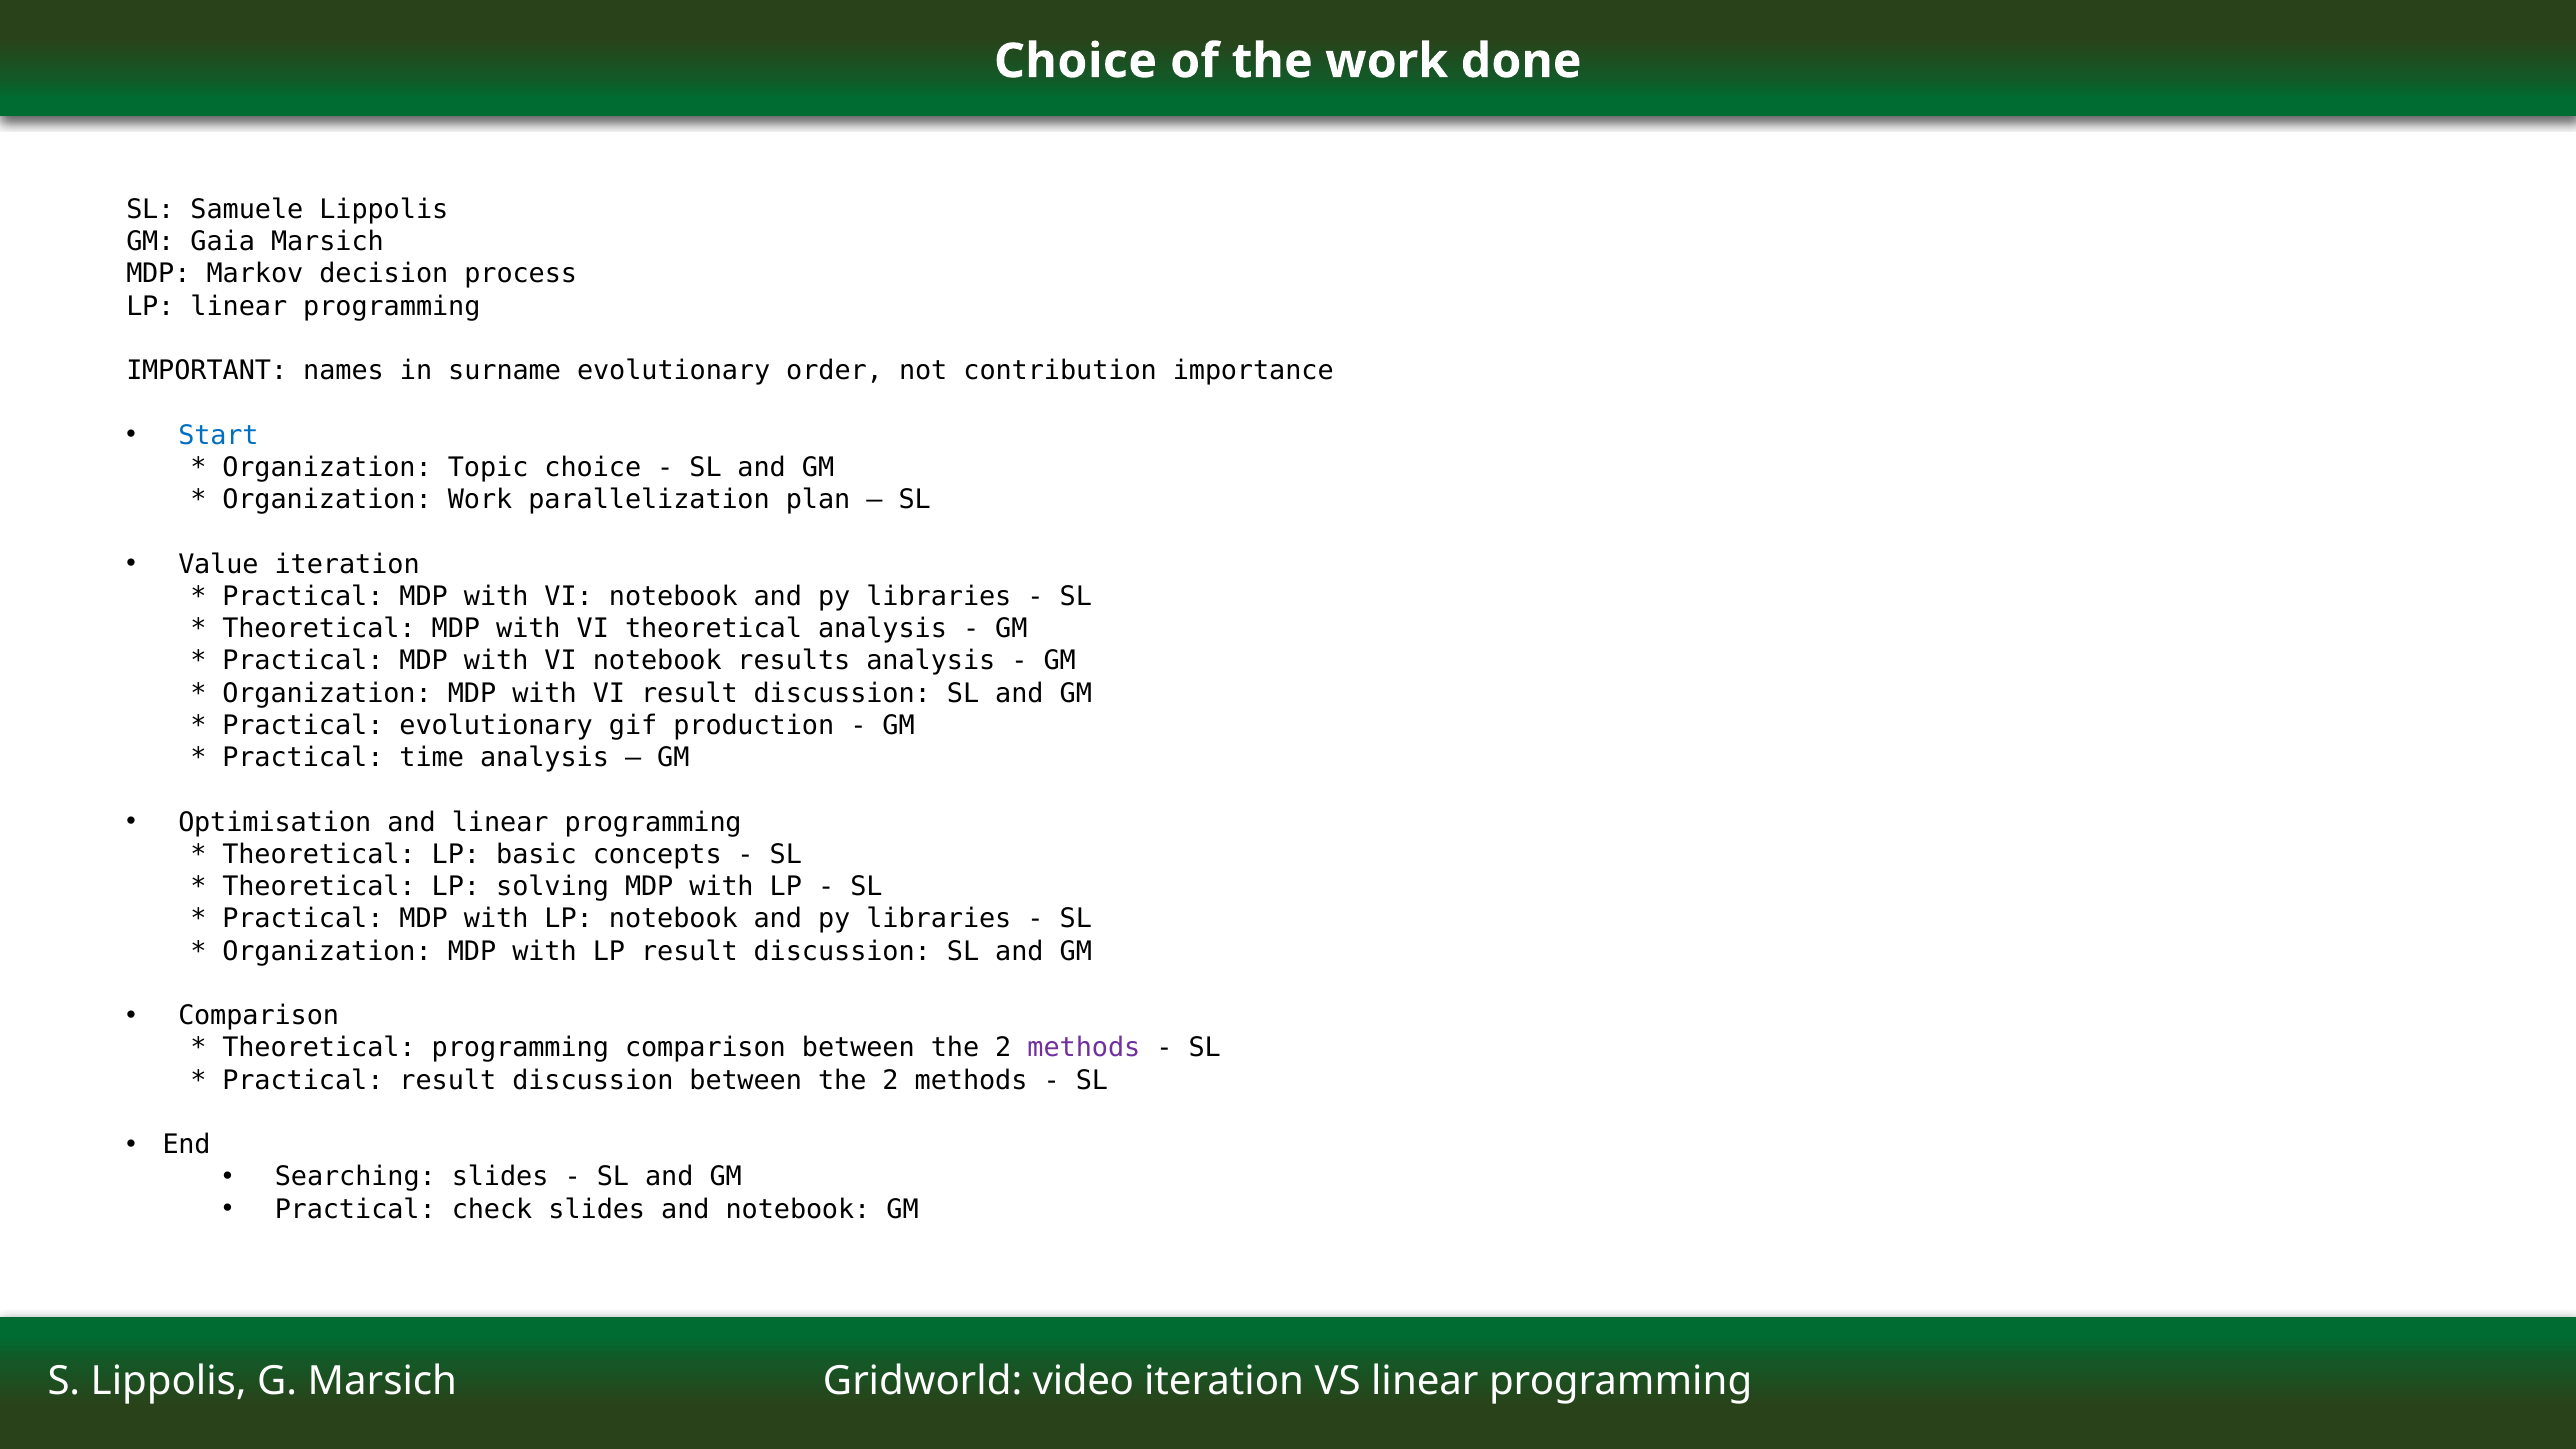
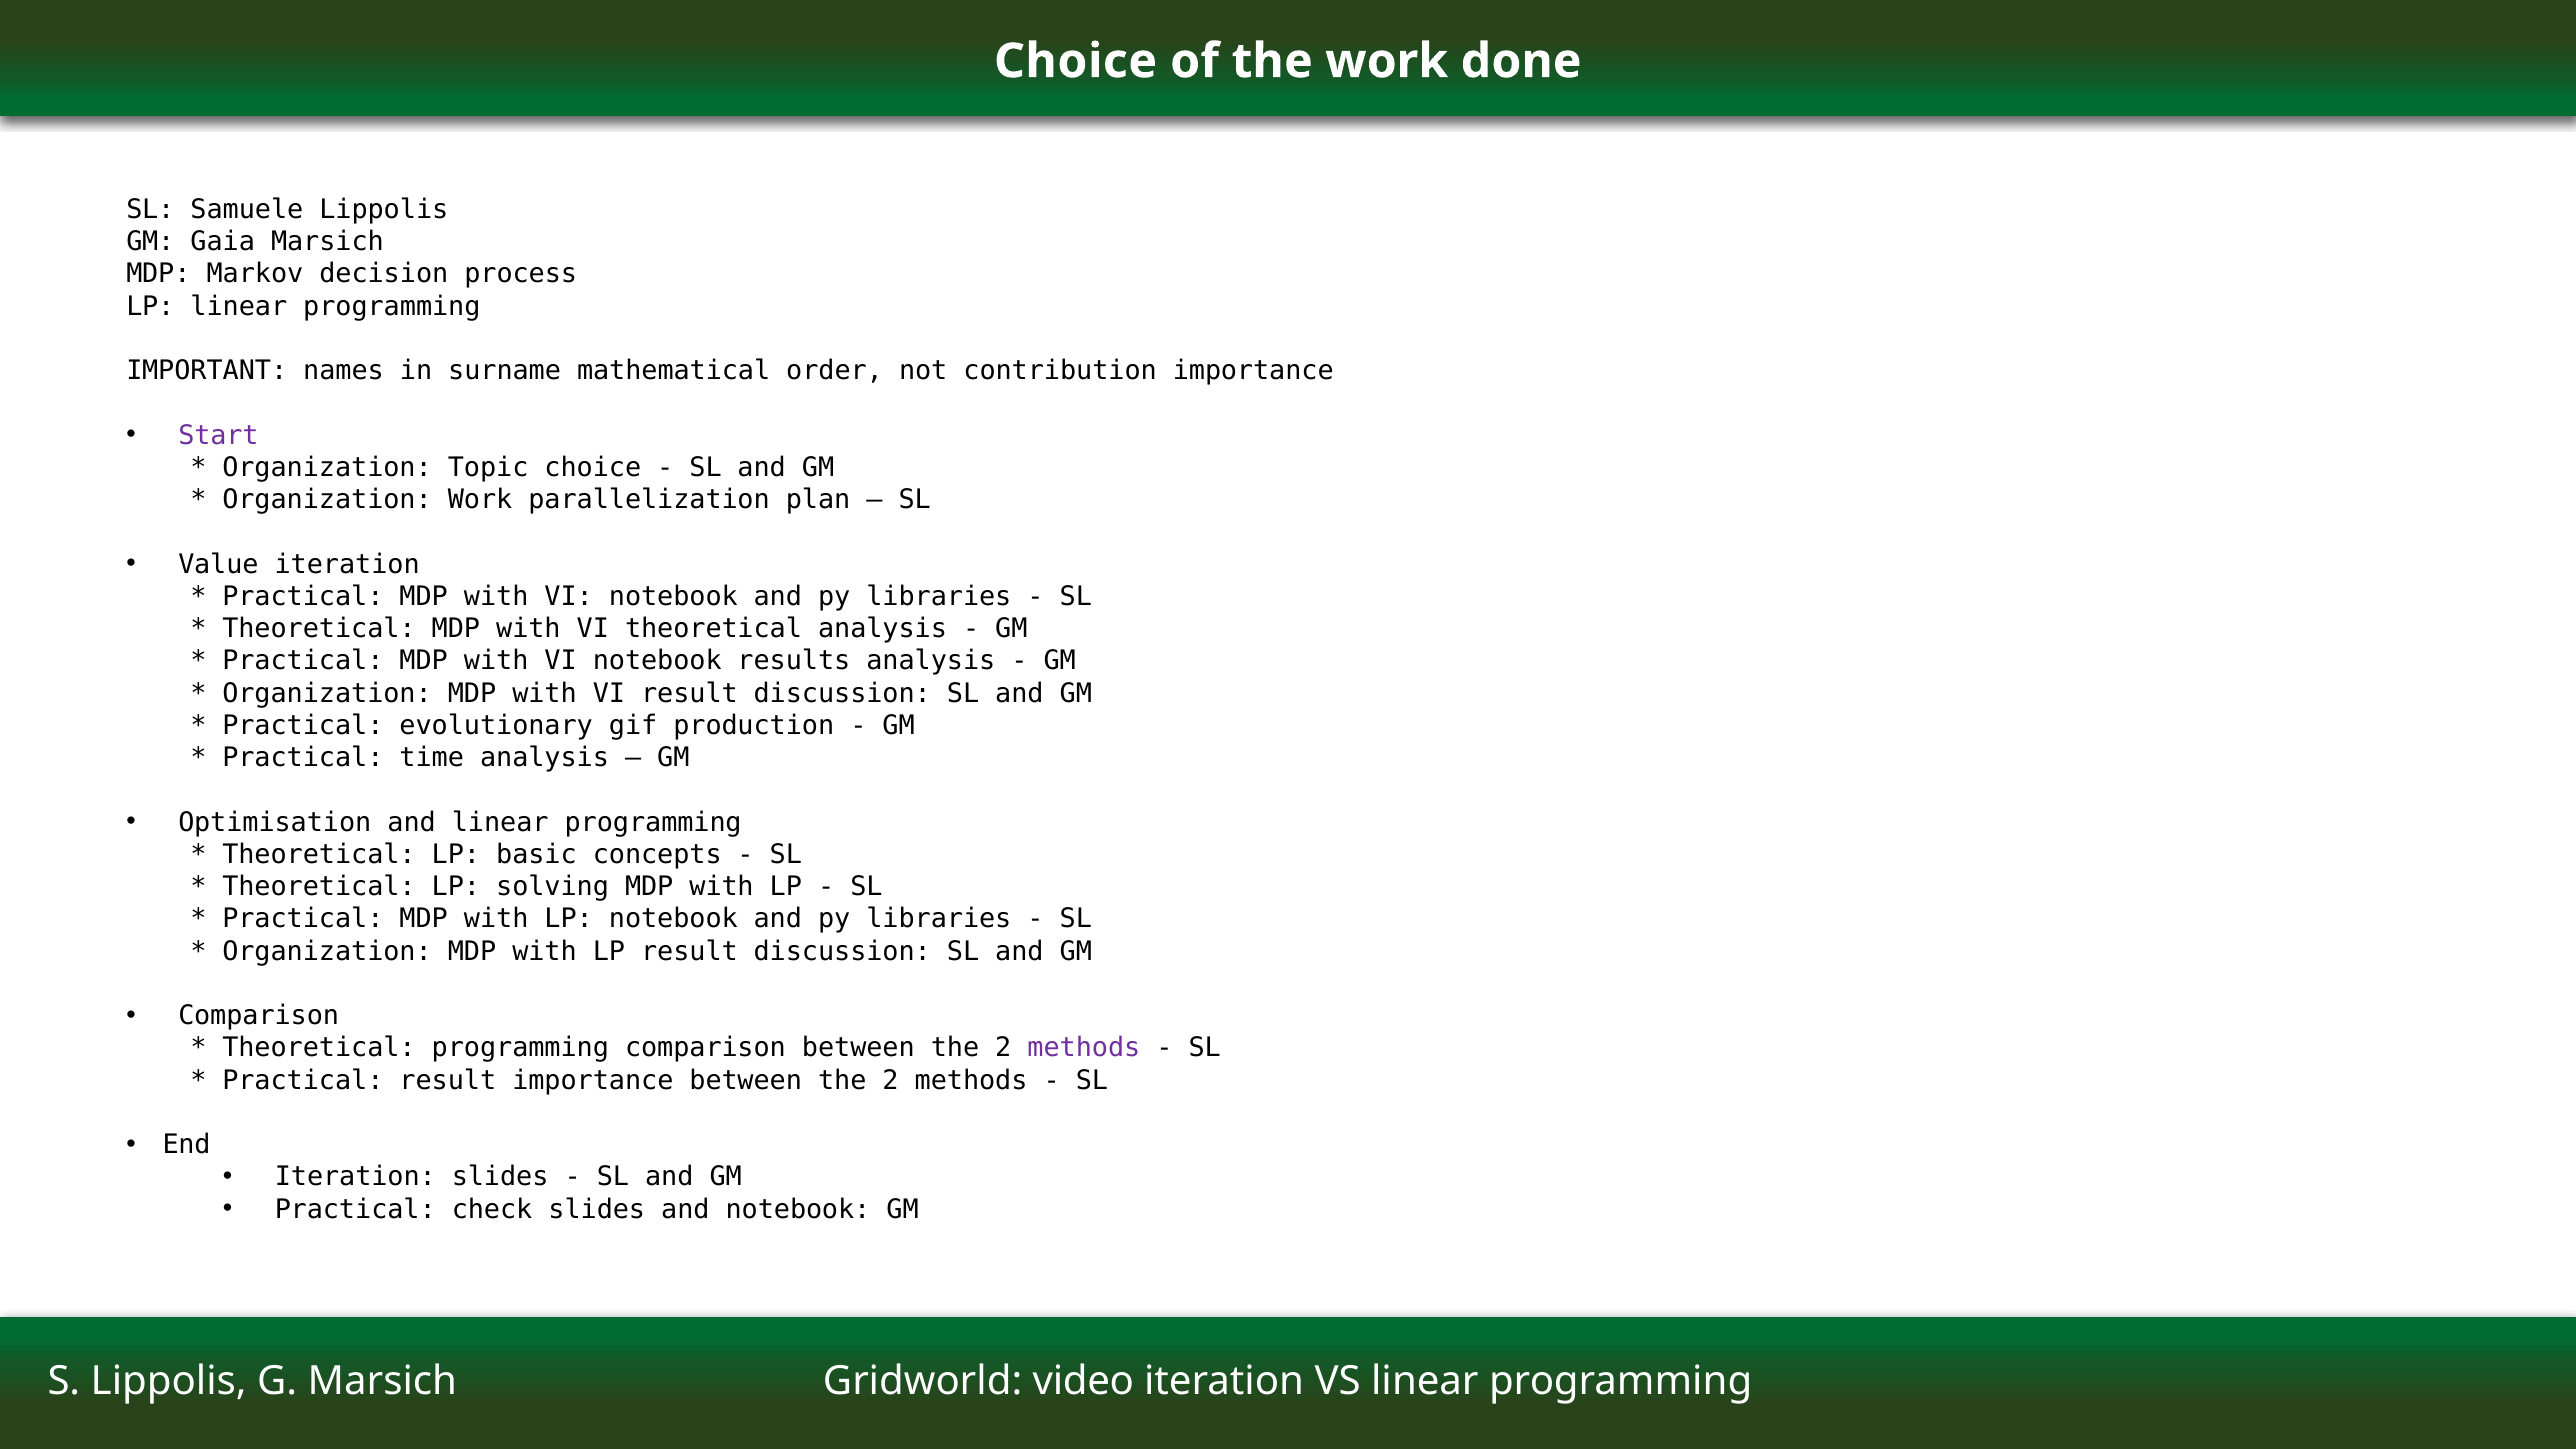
surname evolutionary: evolutionary -> mathematical
Start colour: blue -> purple
Practical result discussion: discussion -> importance
Searching at (355, 1177): Searching -> Iteration
